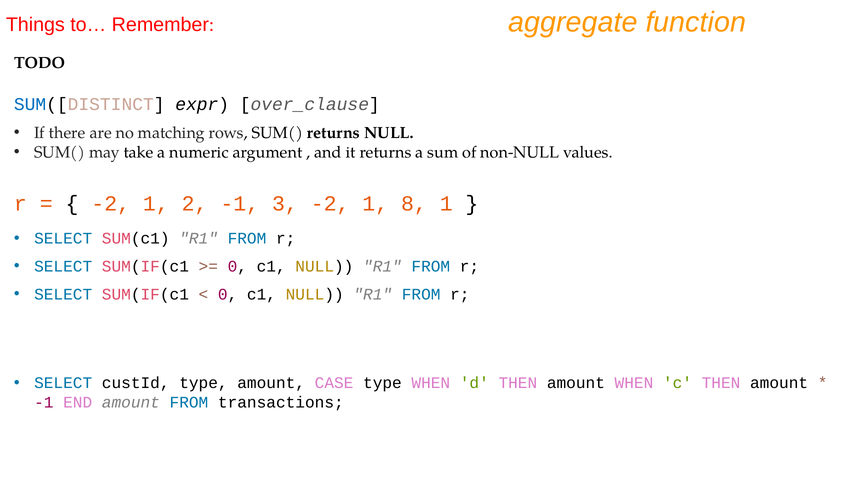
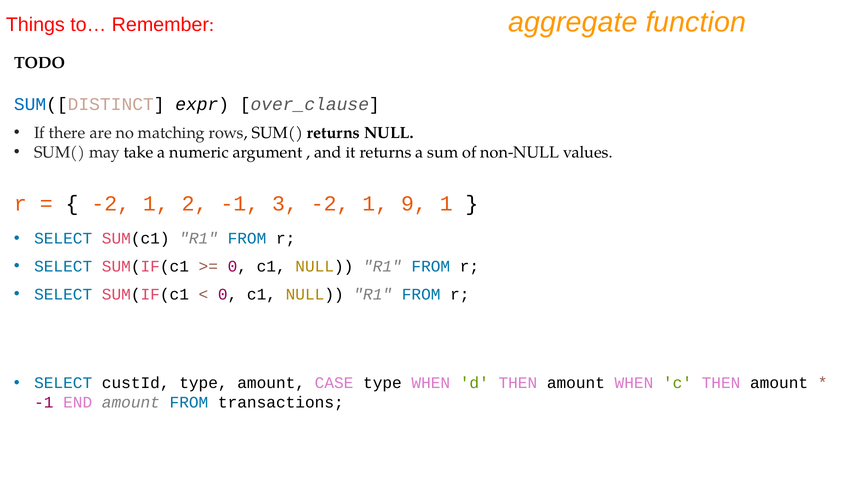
8: 8 -> 9
